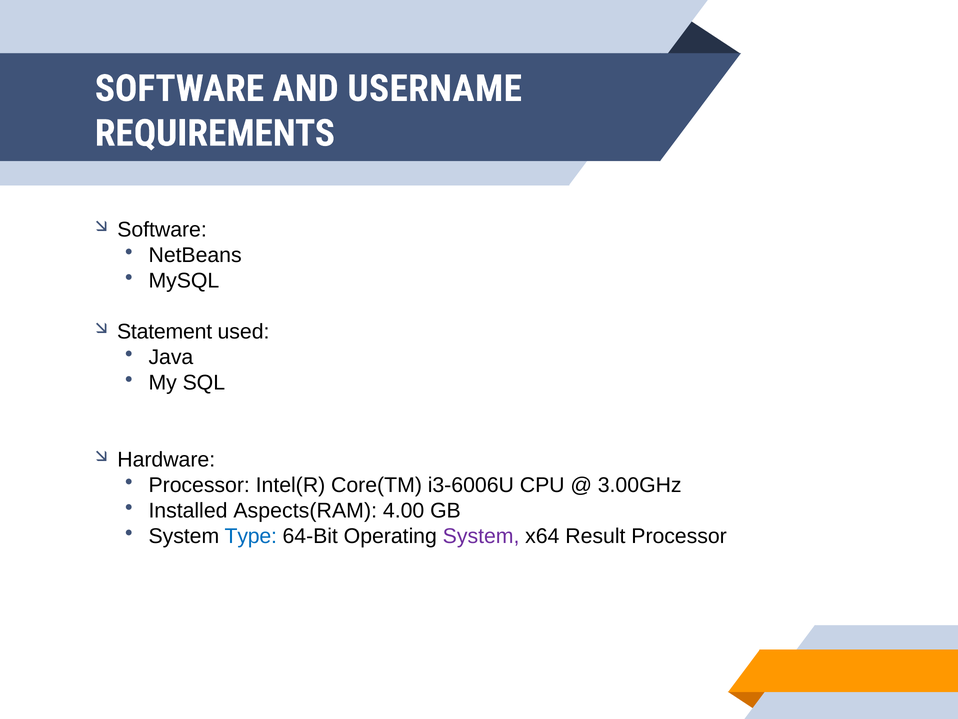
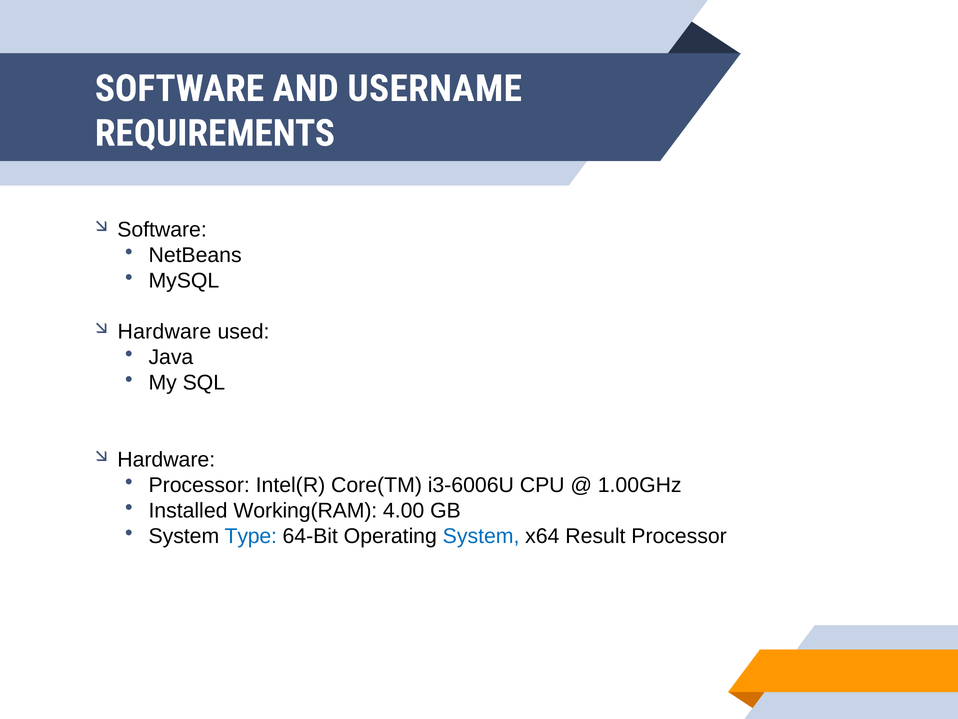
Statement at (165, 332): Statement -> Hardware
3.00GHz: 3.00GHz -> 1.00GHz
Aspects(RAM: Aspects(RAM -> Working(RAM
System at (481, 536) colour: purple -> blue
